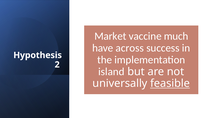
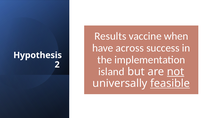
Market: Market -> Results
much: much -> when
not underline: none -> present
